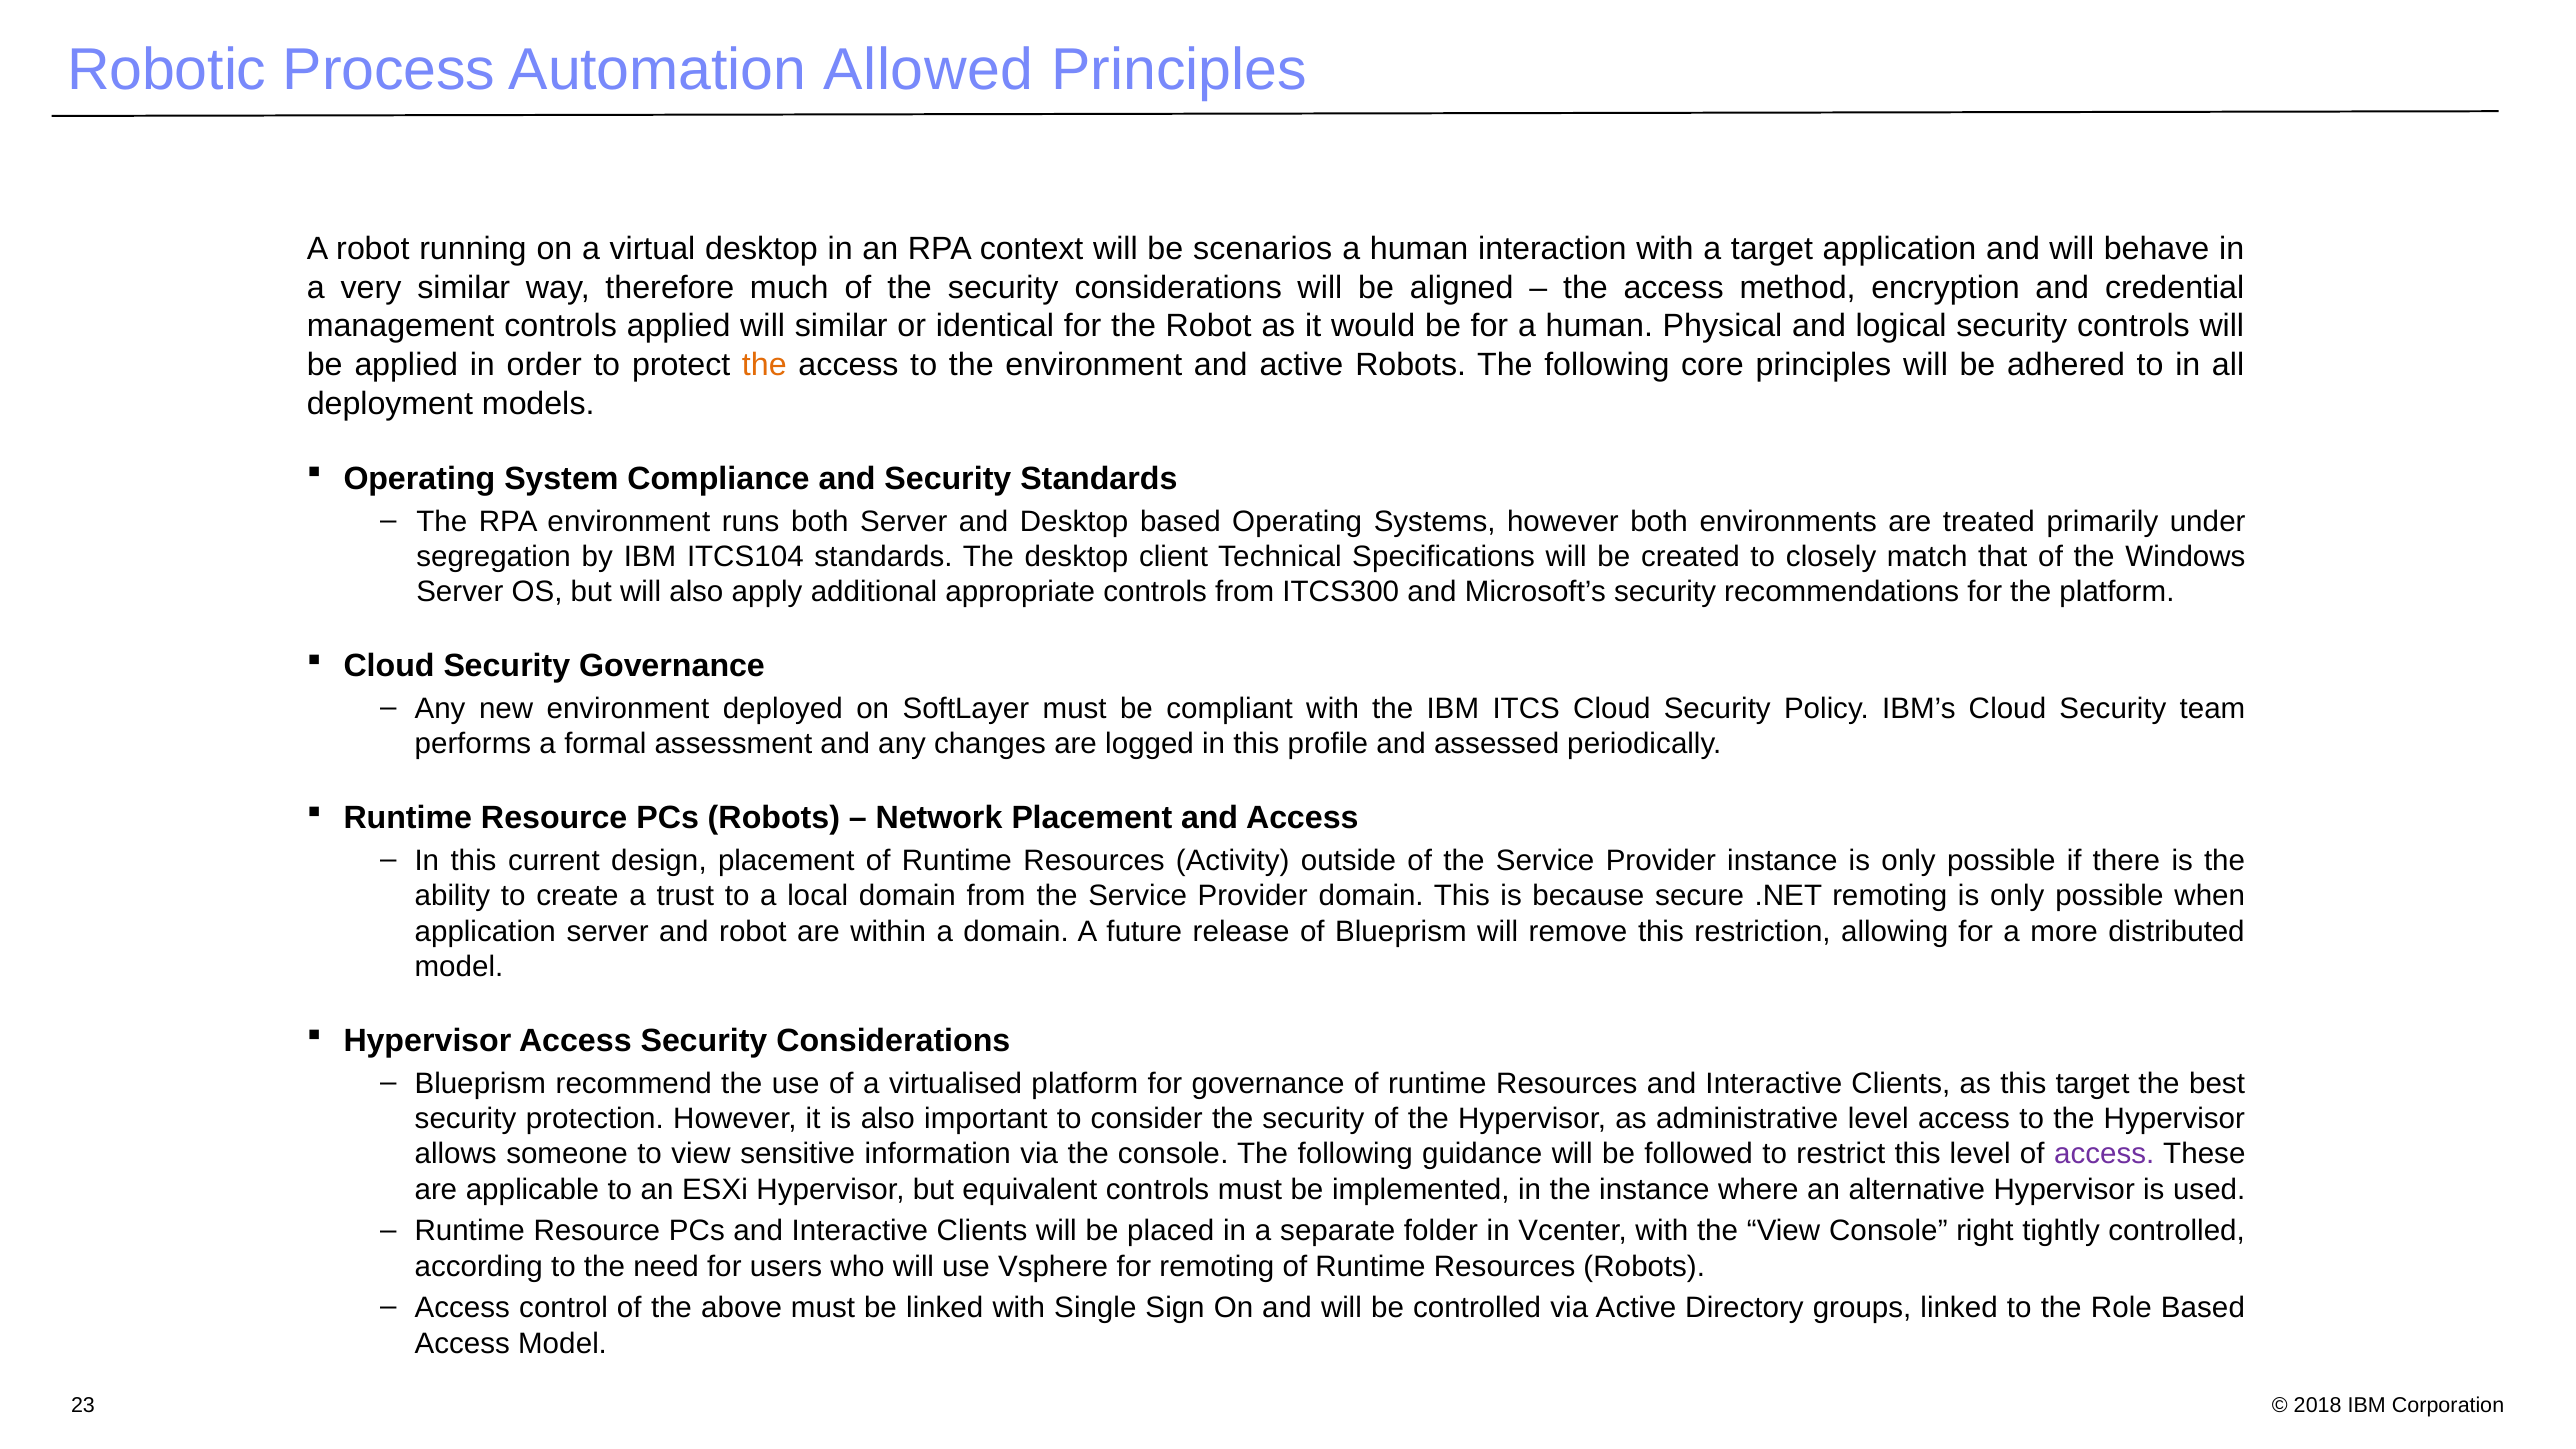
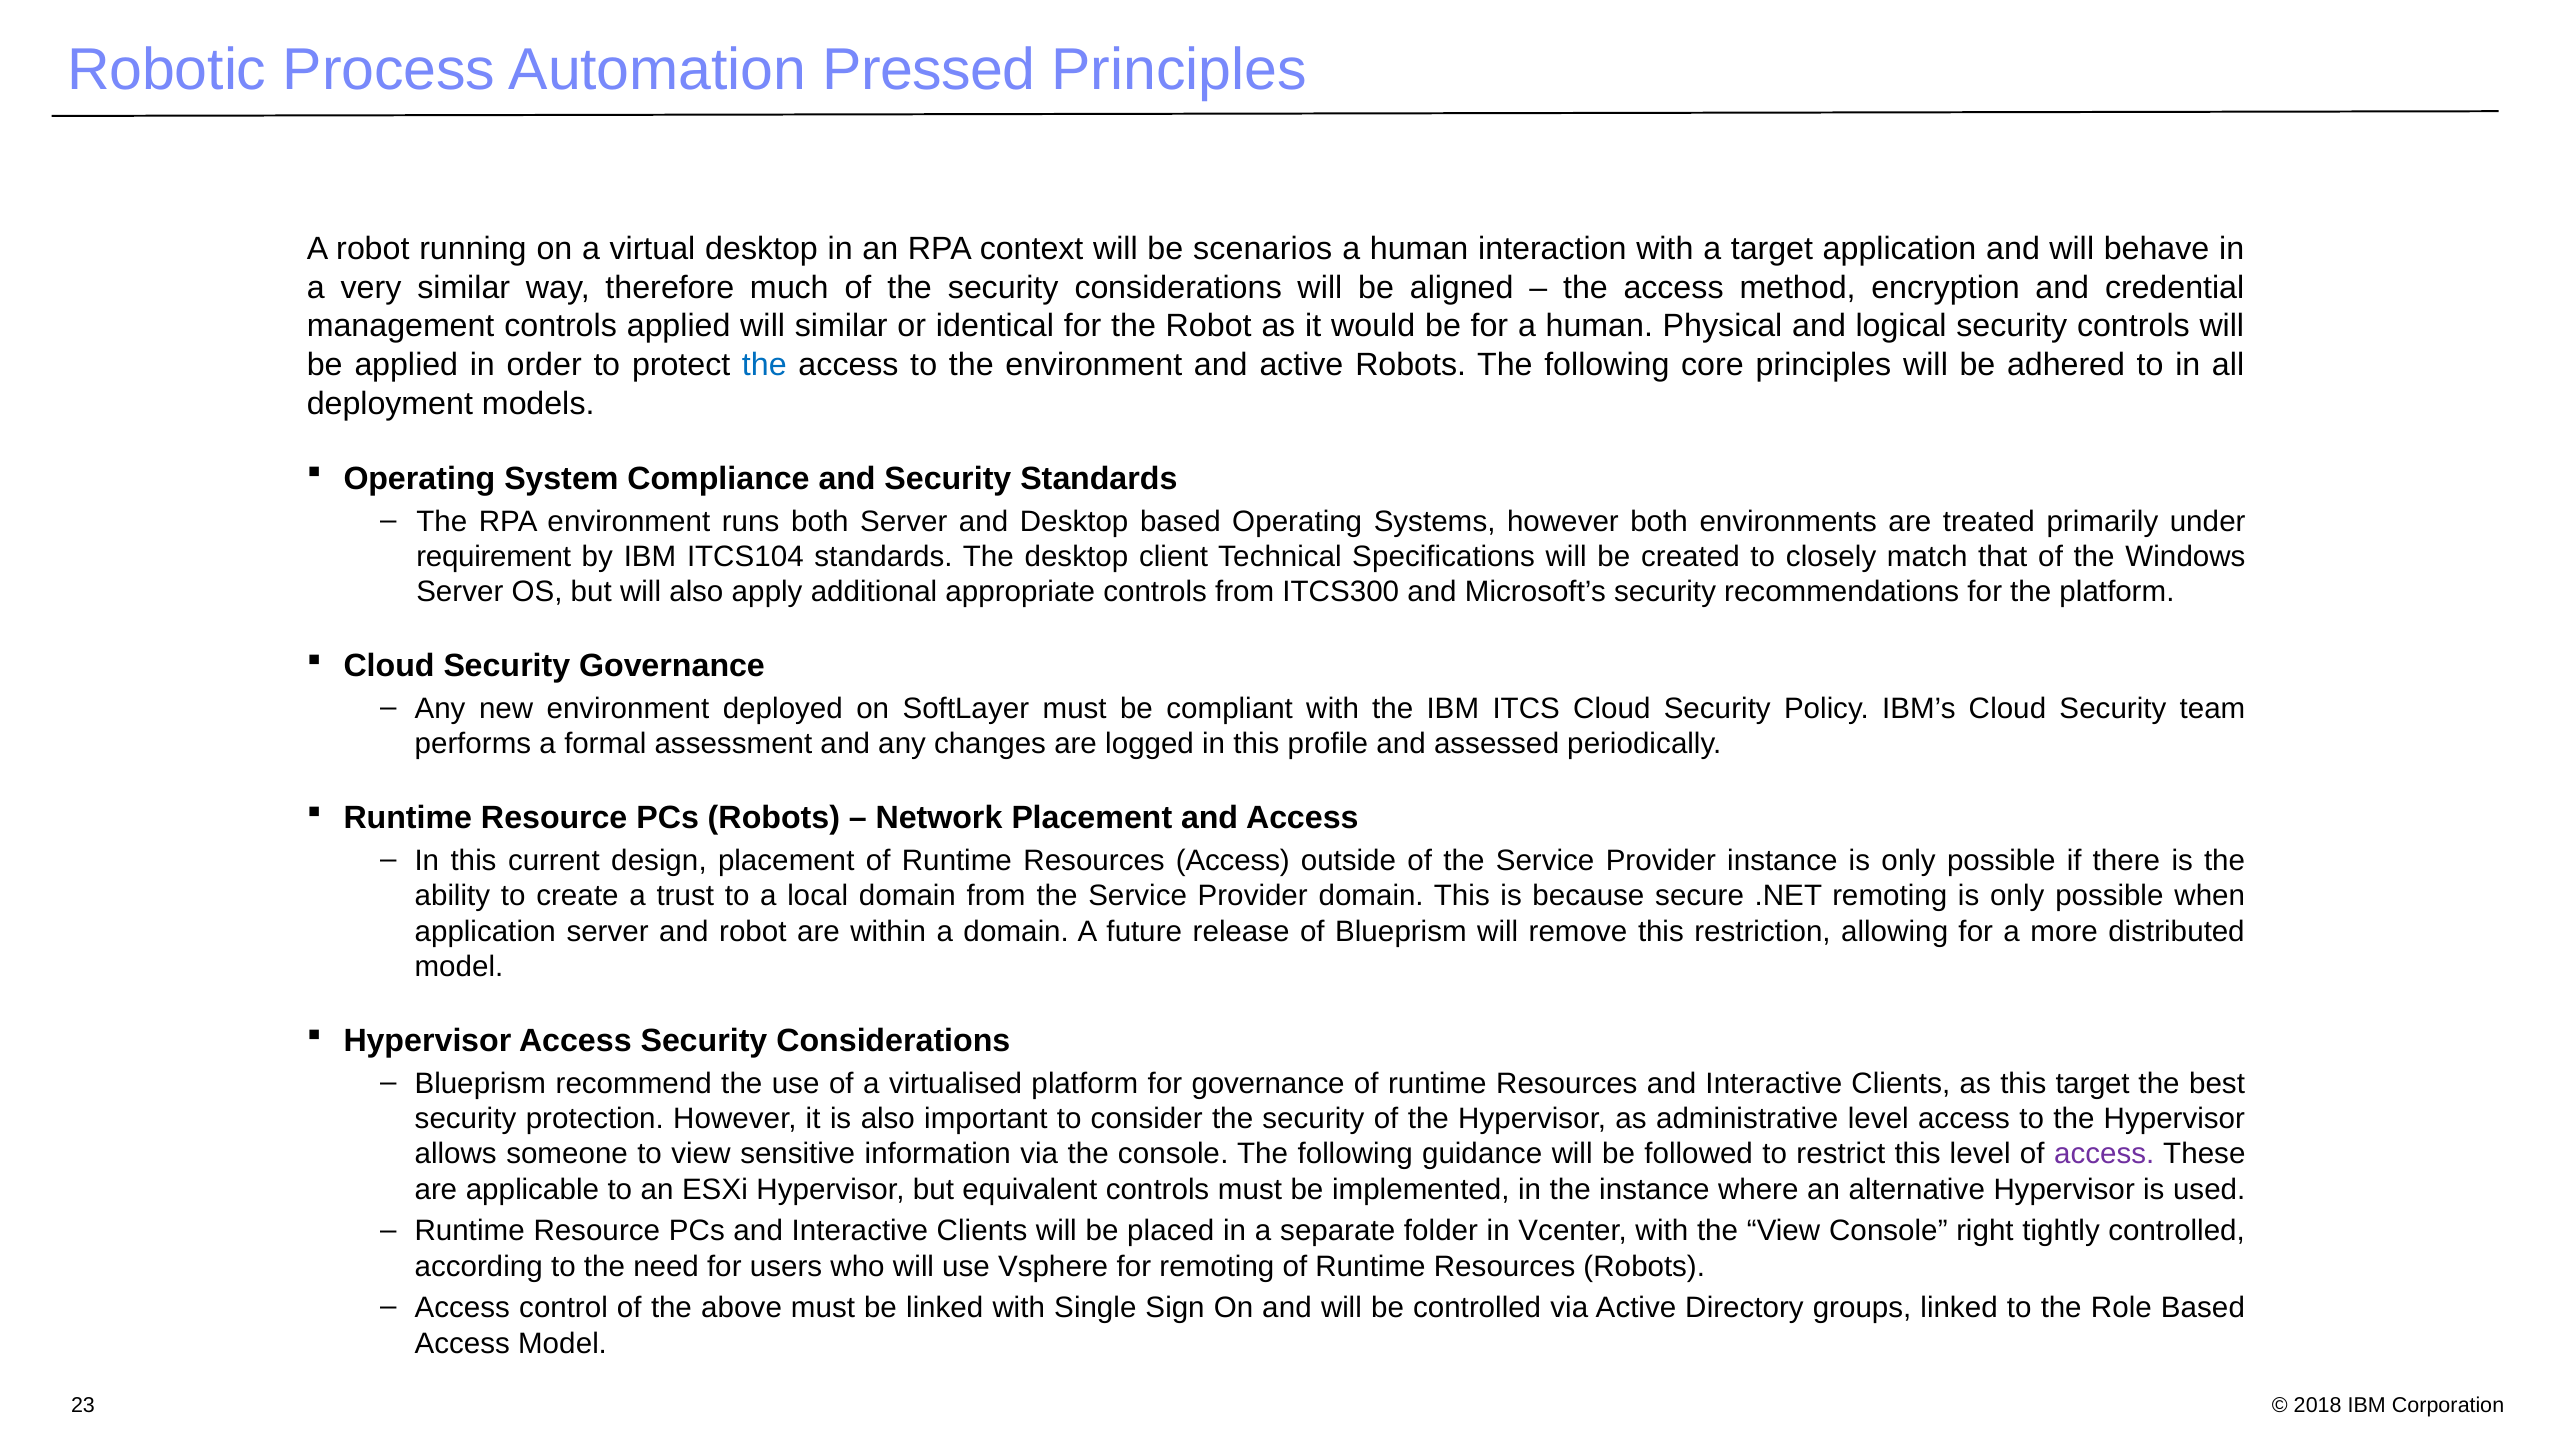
Allowed: Allowed -> Pressed
the at (764, 365) colour: orange -> blue
segregation: segregation -> requirement
Resources Activity: Activity -> Access
